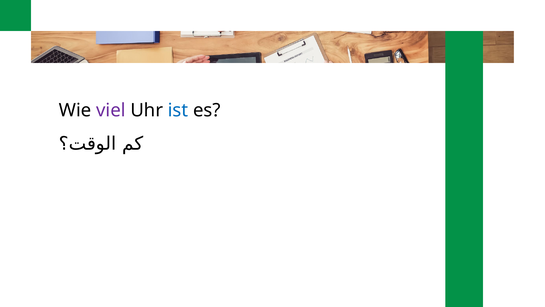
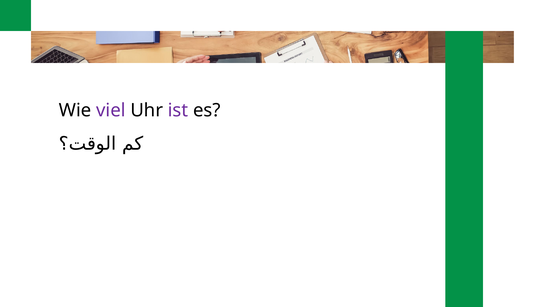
ist colour: blue -> purple
